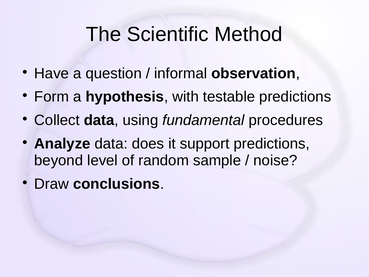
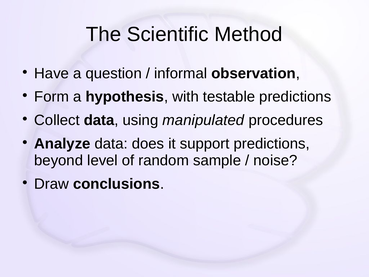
fundamental: fundamental -> manipulated
